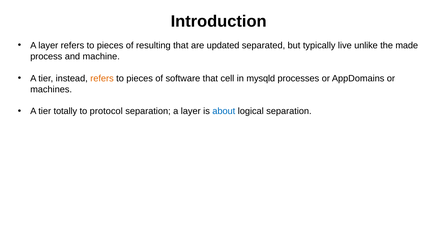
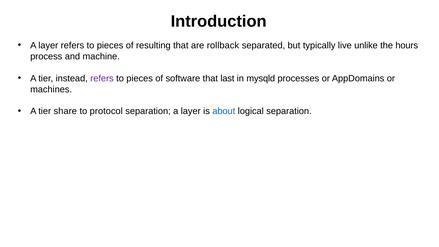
updated: updated -> rollback
made: made -> hours
refers at (102, 78) colour: orange -> purple
cell: cell -> last
totally: totally -> share
